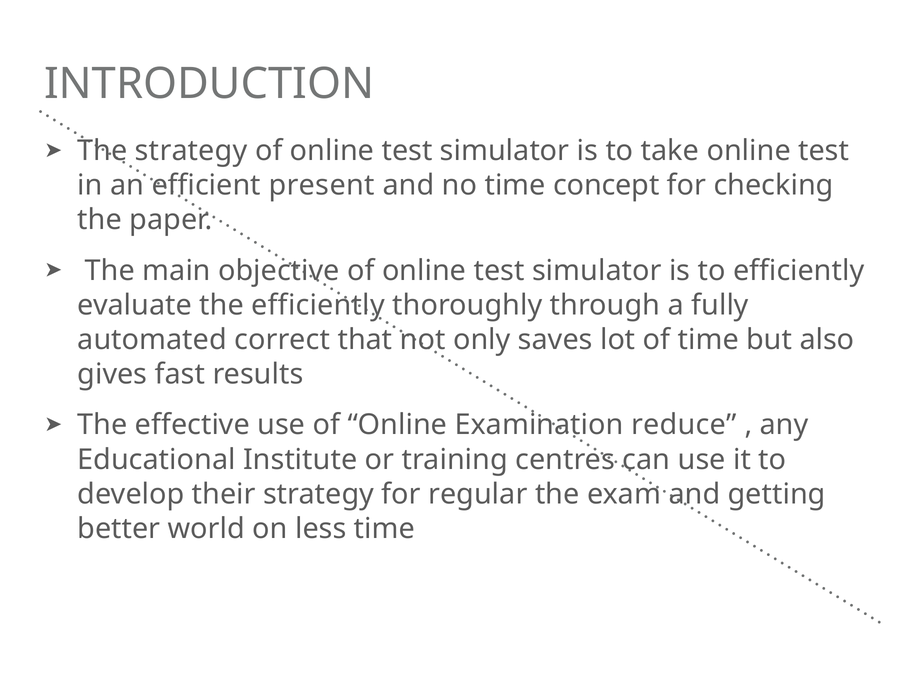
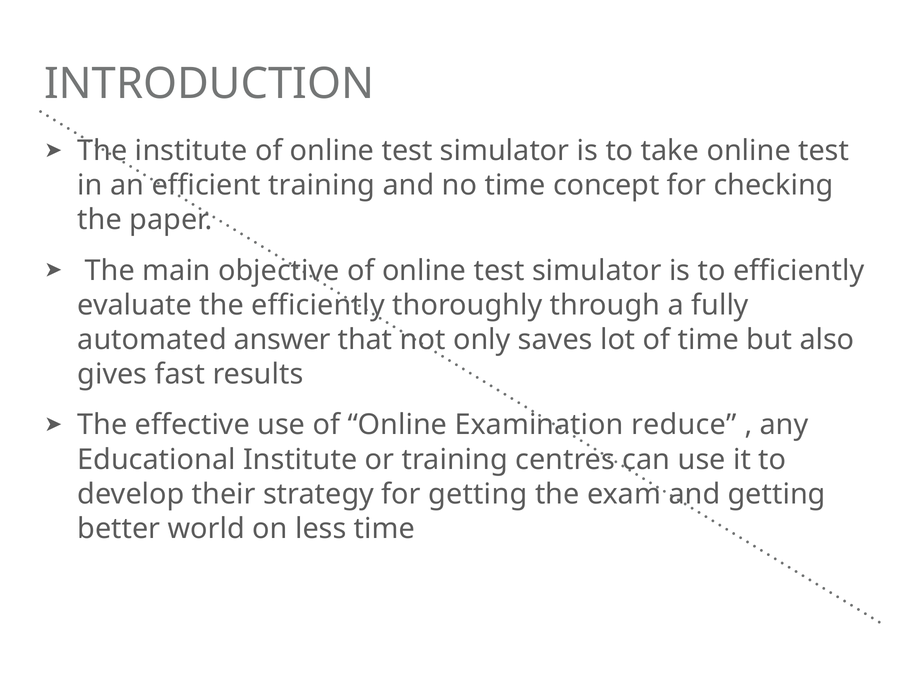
The strategy: strategy -> institute
efficient present: present -> training
correct: correct -> answer
for regular: regular -> getting
